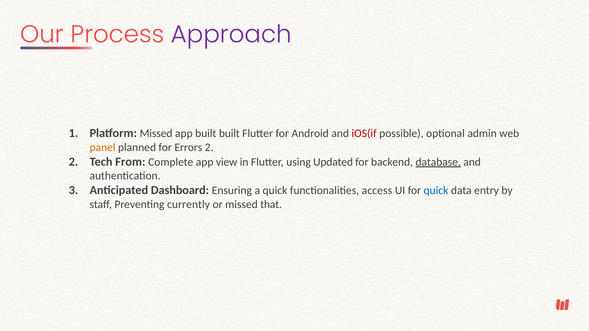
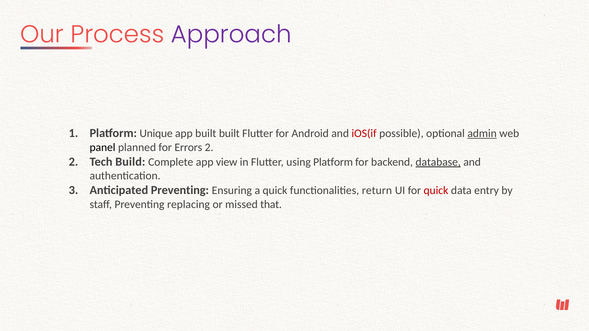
Platform Missed: Missed -> Unique
admin underline: none -> present
panel colour: orange -> black
From: From -> Build
using Updated: Updated -> Platform
Anticipated Dashboard: Dashboard -> Preventing
access: access -> return
quick at (436, 191) colour: blue -> red
currently: currently -> replacing
